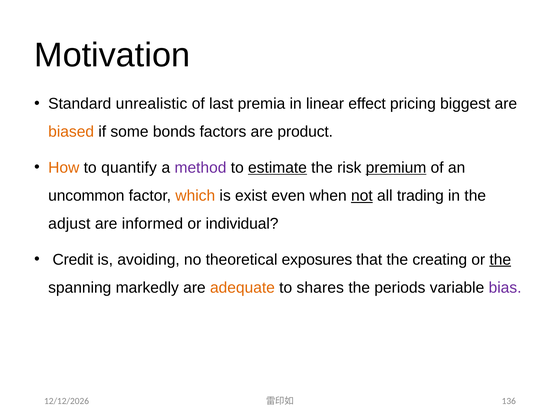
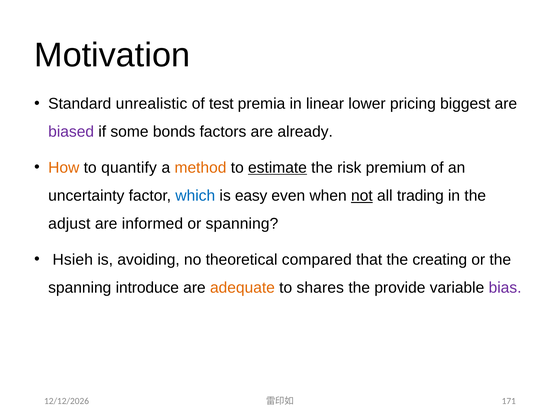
last: last -> test
effect: effect -> lower
biased colour: orange -> purple
product: product -> already
method colour: purple -> orange
premium underline: present -> none
uncommon: uncommon -> uncertainty
which colour: orange -> blue
exist: exist -> easy
or individual: individual -> spanning
Credit: Credit -> Hsieh
exposures: exposures -> compared
the at (500, 260) underline: present -> none
markedly: markedly -> introduce
periods: periods -> provide
136: 136 -> 171
